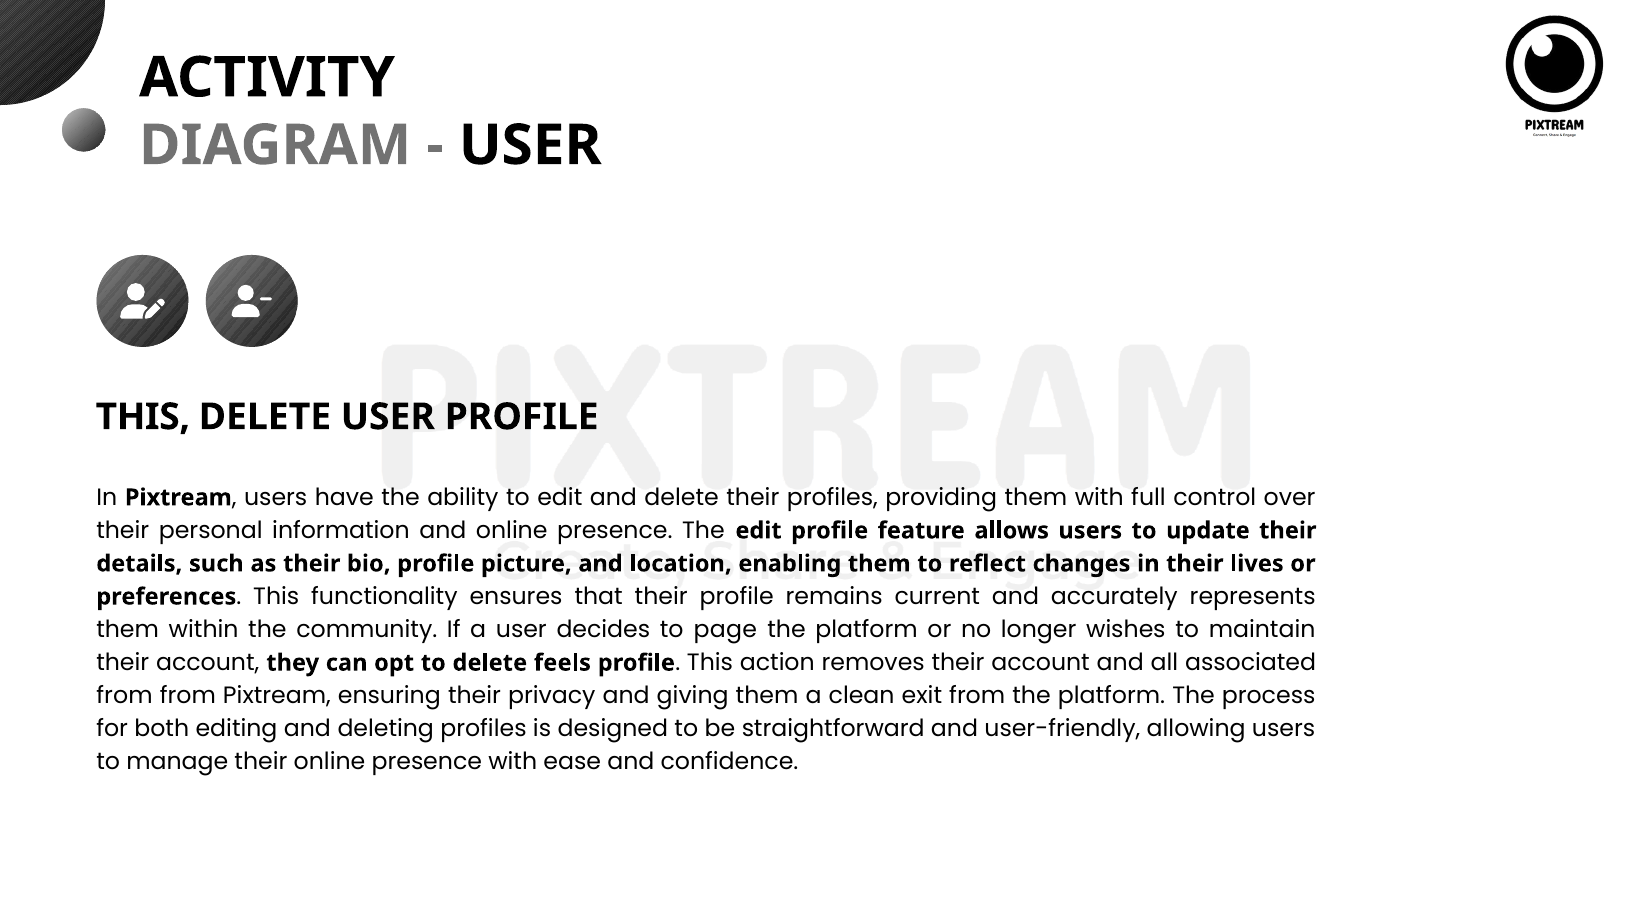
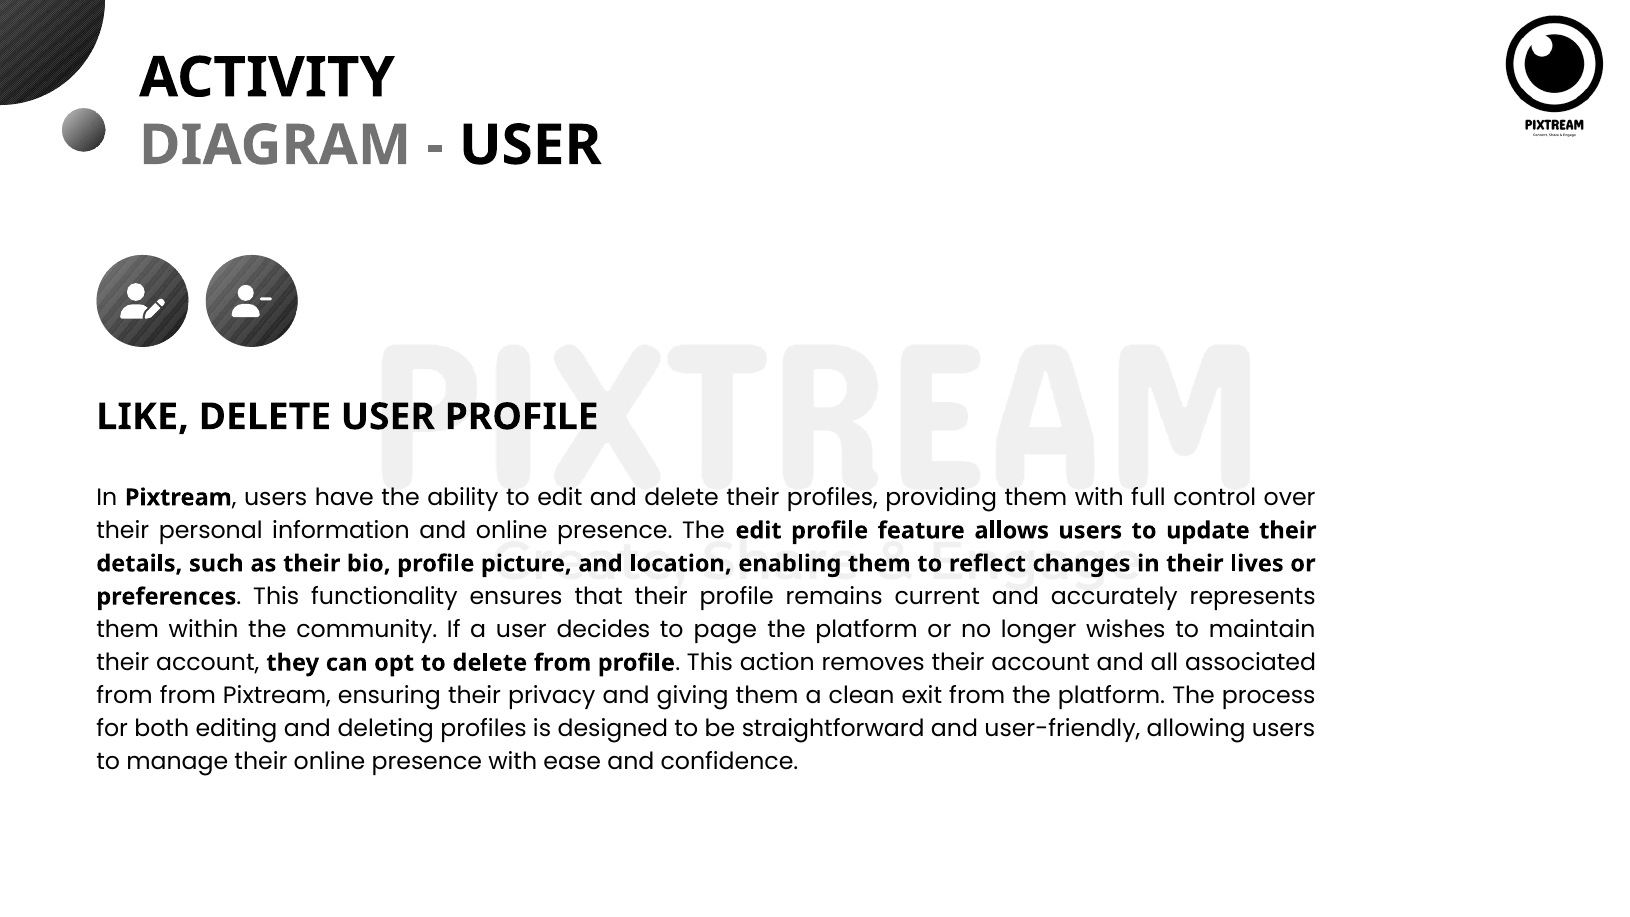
THIS at (143, 417): THIS -> LIKE
delete feels: feels -> from
